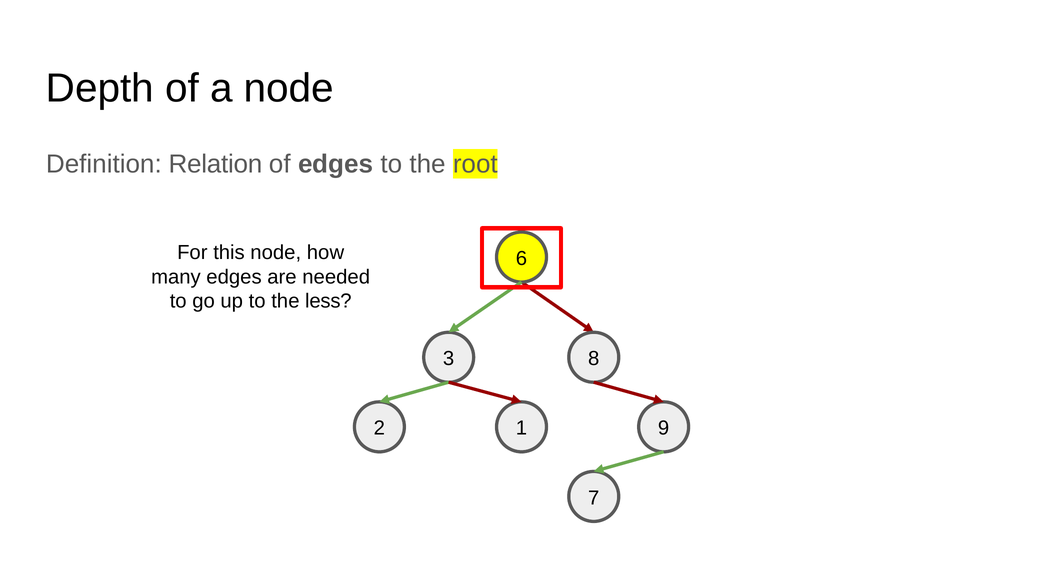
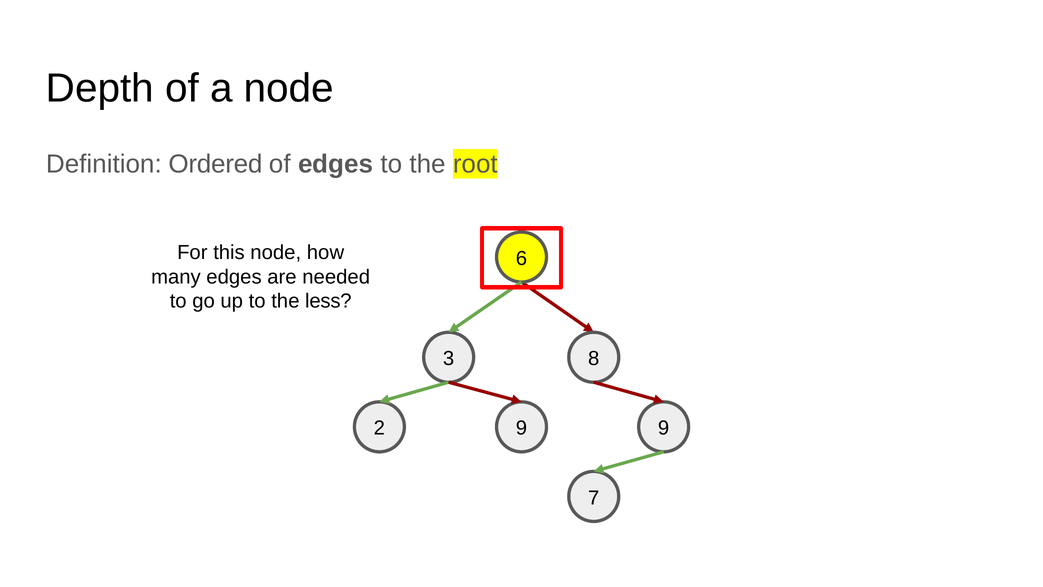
Relation: Relation -> Ordered
2 1: 1 -> 9
